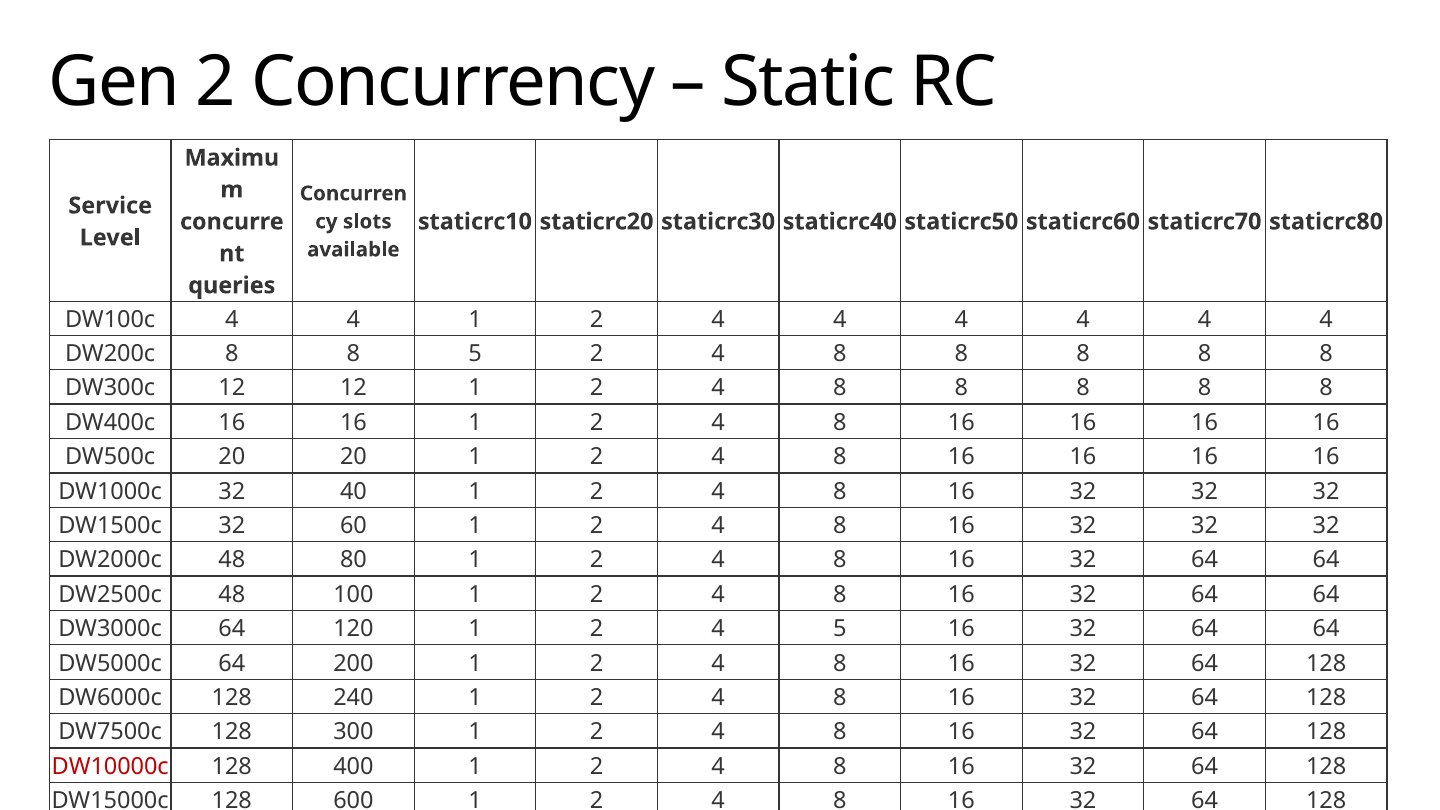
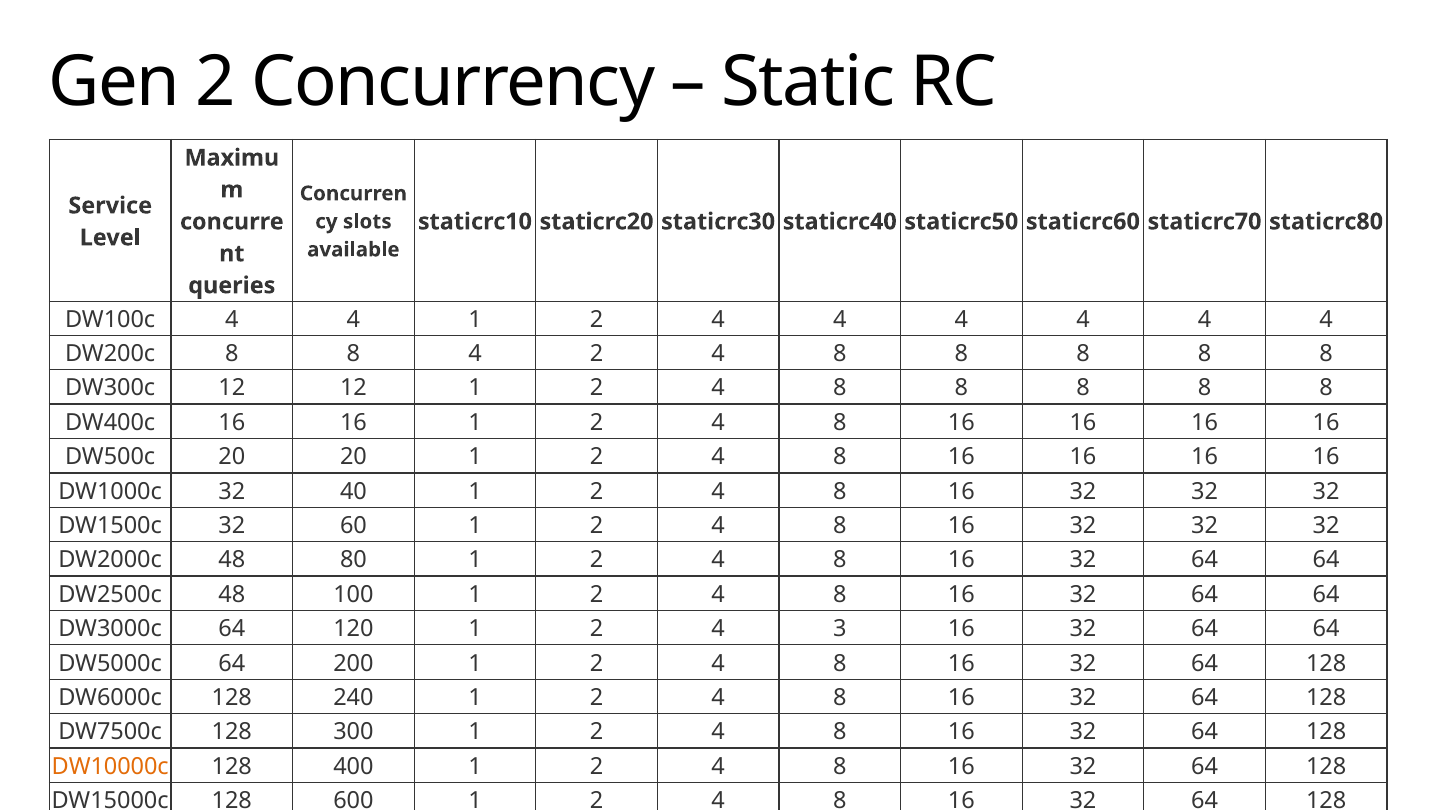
8 5: 5 -> 4
4 5: 5 -> 3
DW10000c colour: red -> orange
